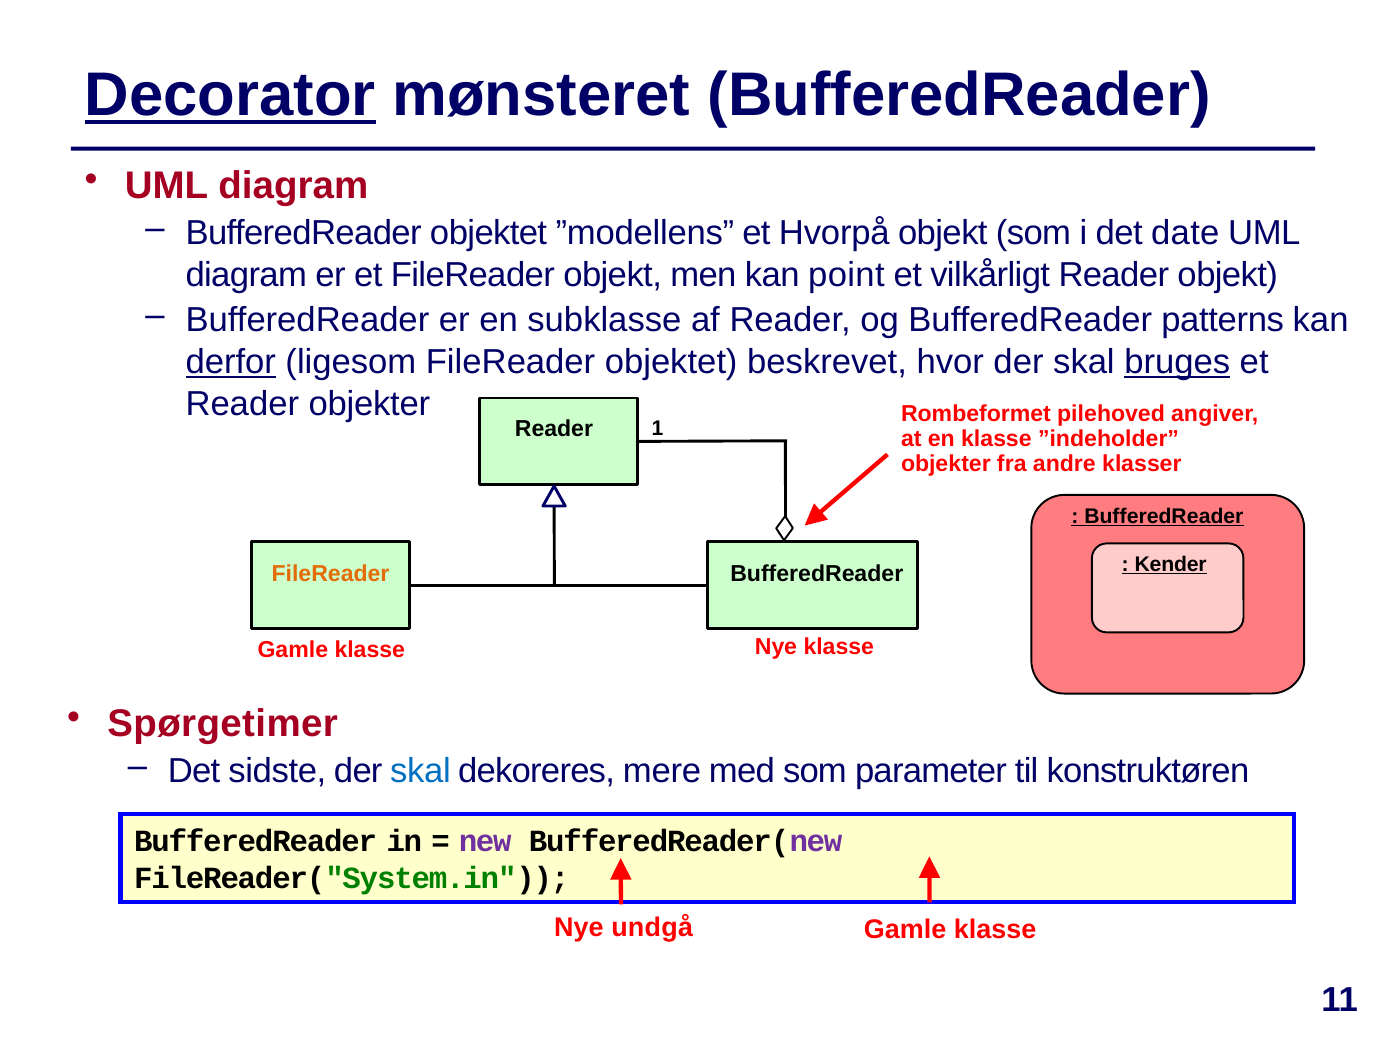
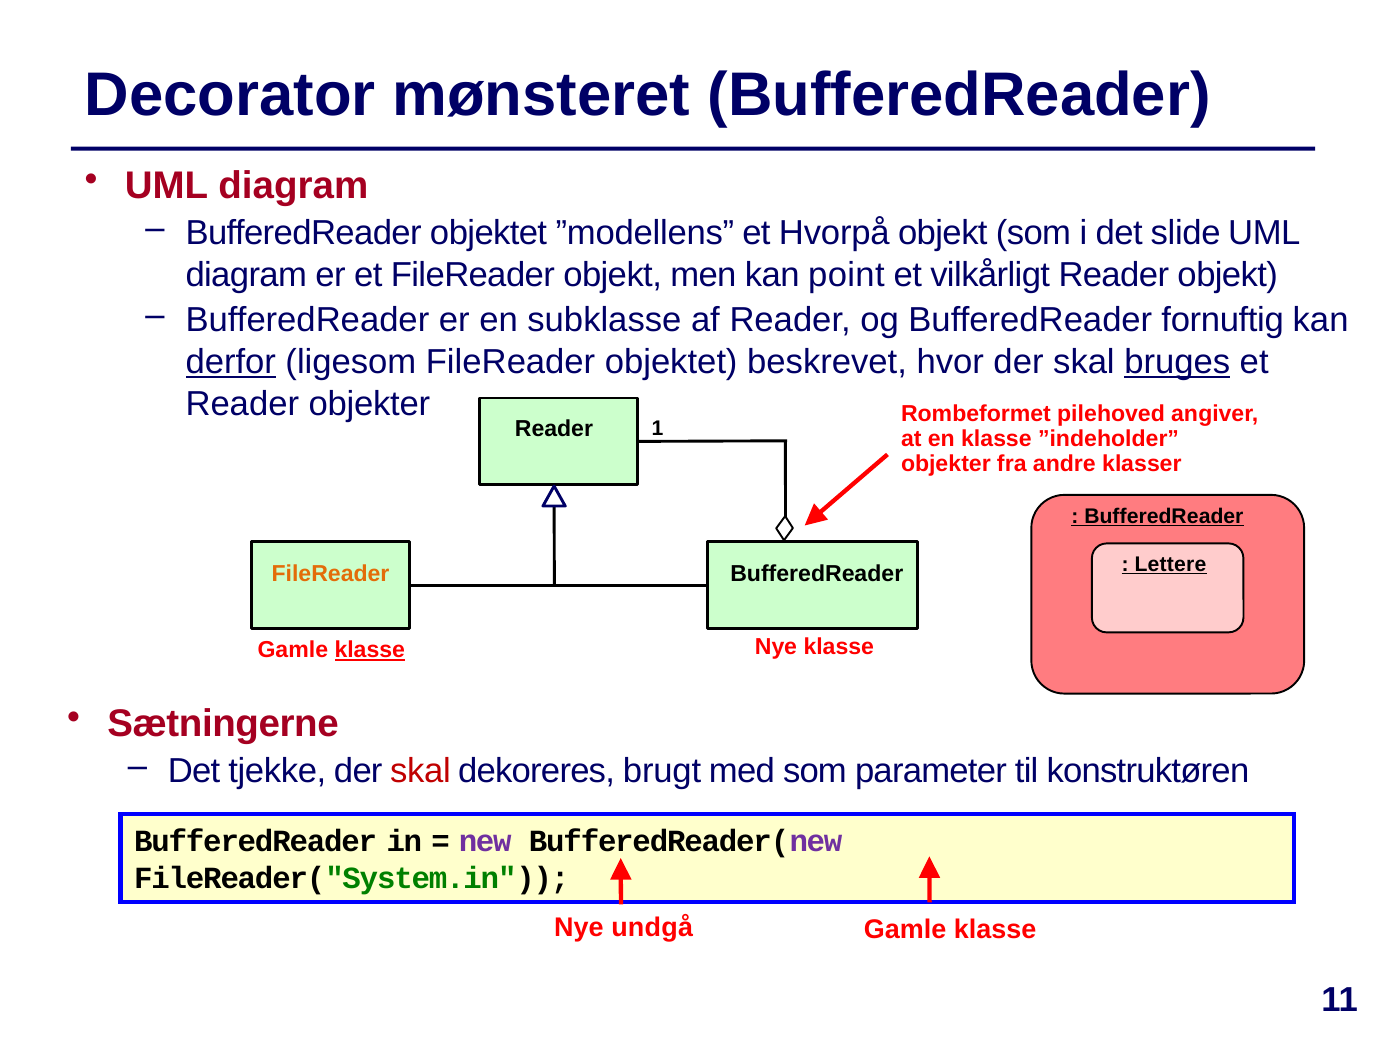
Decorator underline: present -> none
date: date -> slide
patterns: patterns -> fornuftig
Kender: Kender -> Lettere
klasse at (370, 651) underline: none -> present
Spørgetimer: Spørgetimer -> Sætningerne
sidste: sidste -> tjekke
skal at (420, 772) colour: blue -> red
mere: mere -> brugt
